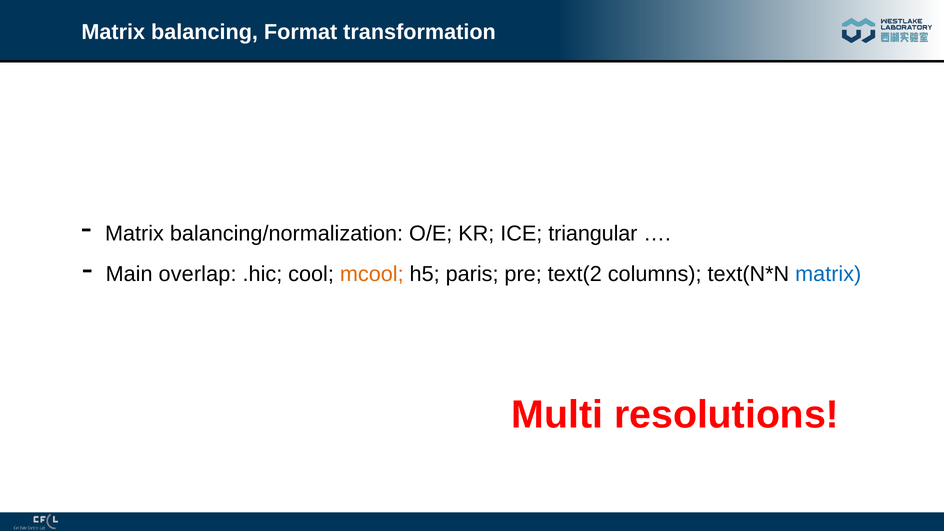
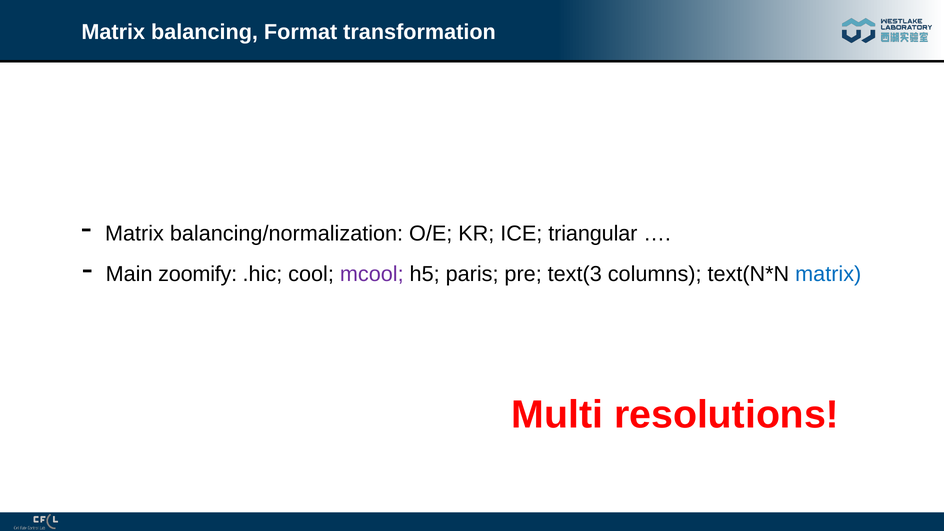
overlap: overlap -> zoomify
mcool colour: orange -> purple
text(2: text(2 -> text(3
